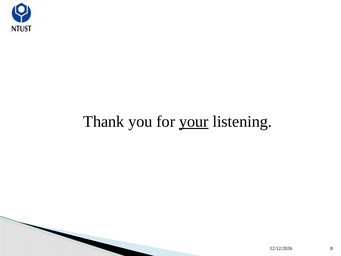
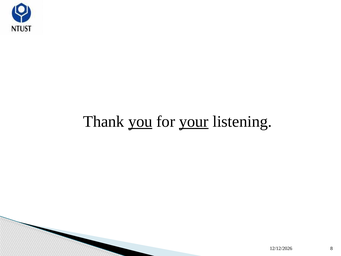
you underline: none -> present
